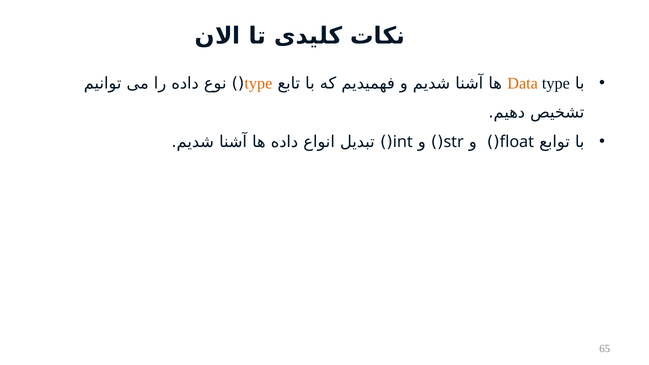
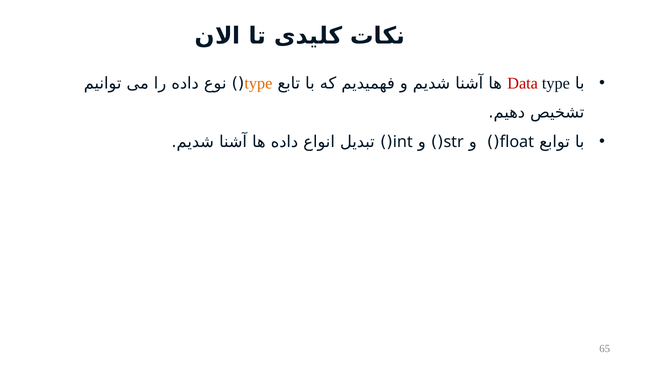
Data colour: orange -> red
